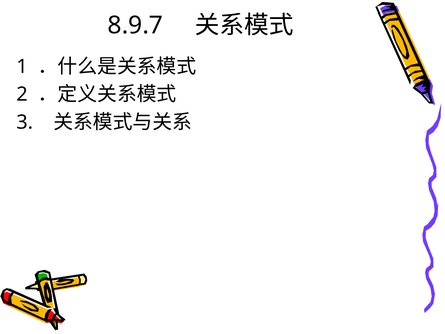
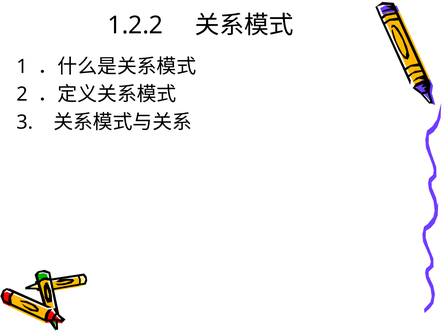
8.9.7: 8.9.7 -> 1.2.2
